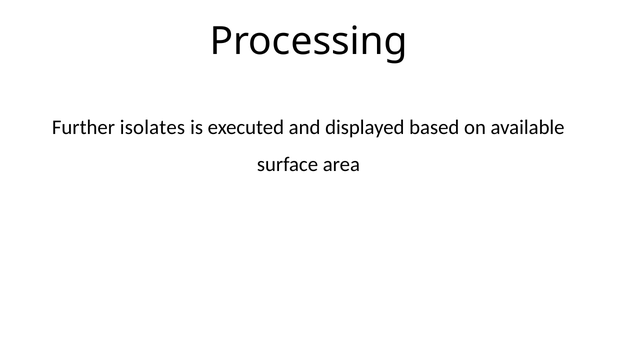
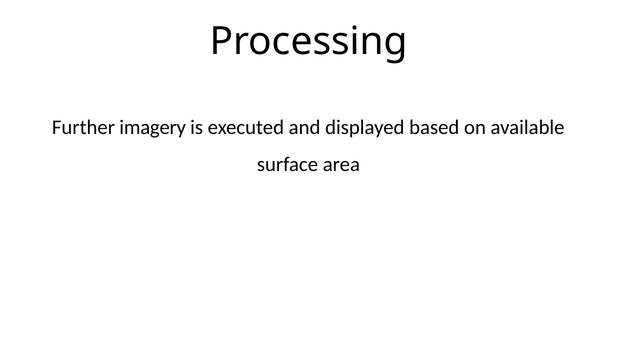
isolates: isolates -> imagery
